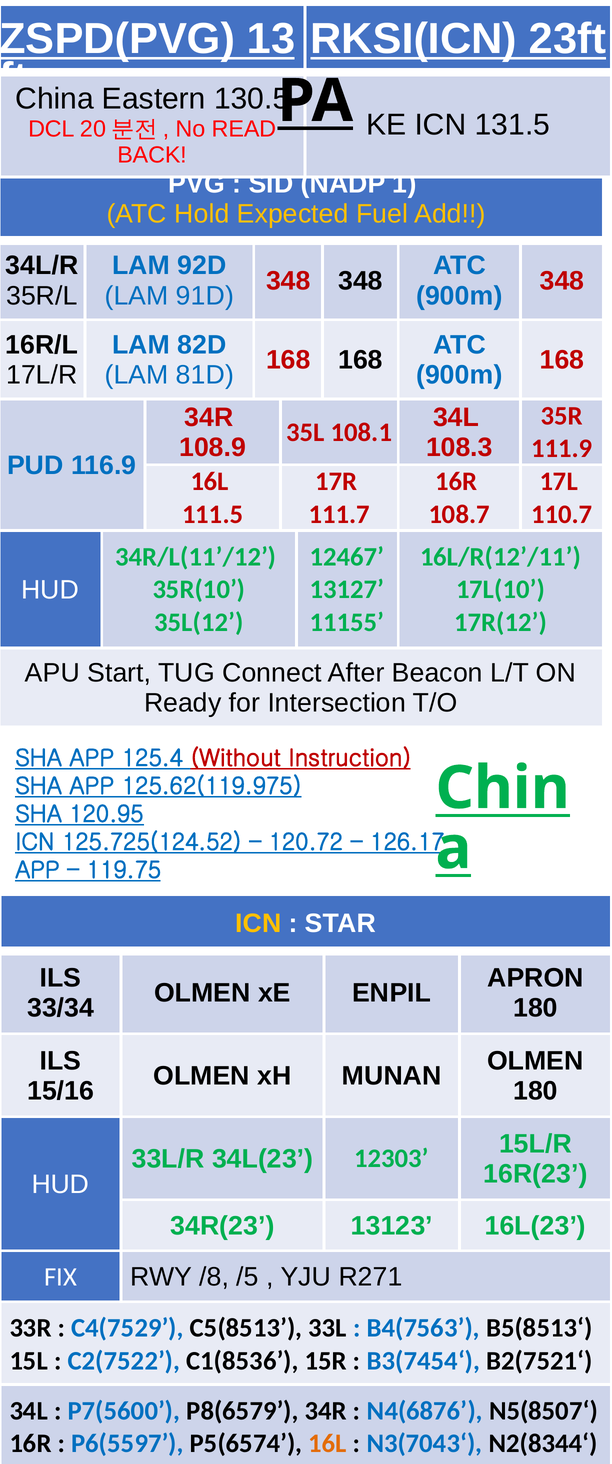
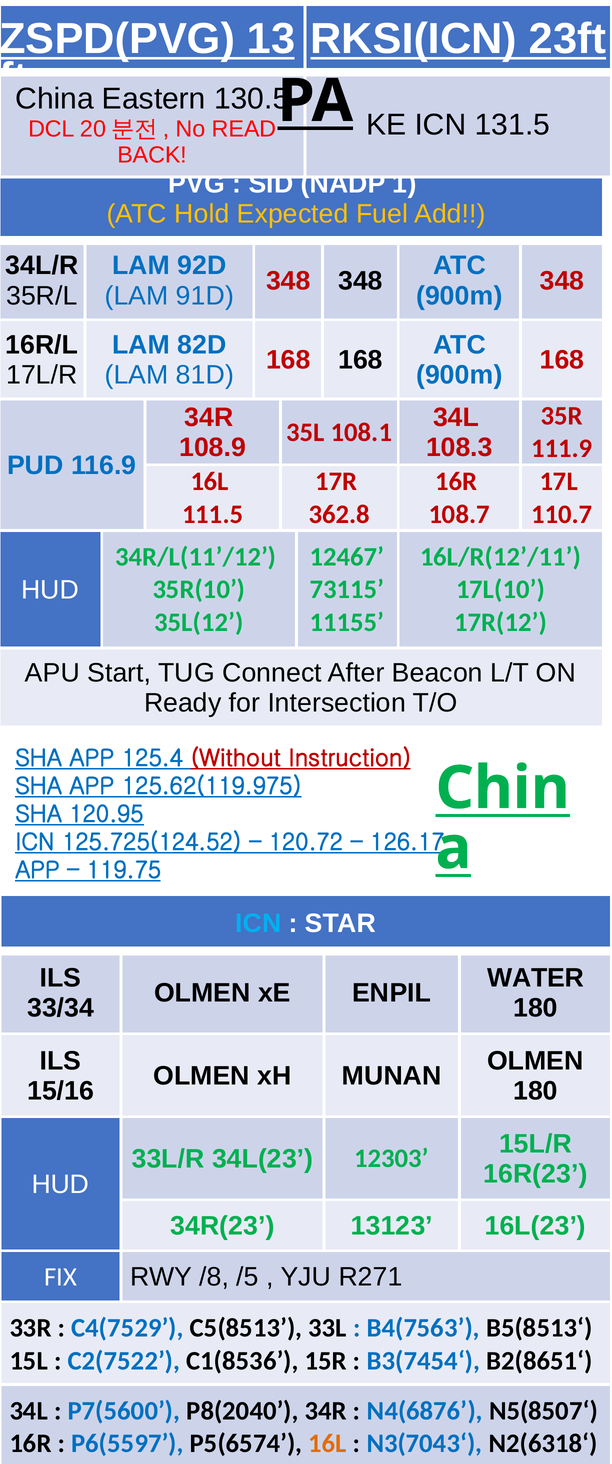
111.7: 111.7 -> 362.8
13127: 13127 -> 73115
ICN at (258, 924) colour: yellow -> light blue
APRON: APRON -> WATER
B2(7521‘: B2(7521‘ -> B2(8651‘
P8(6579: P8(6579 -> P8(2040
N2(8344‘: N2(8344‘ -> N2(6318‘
